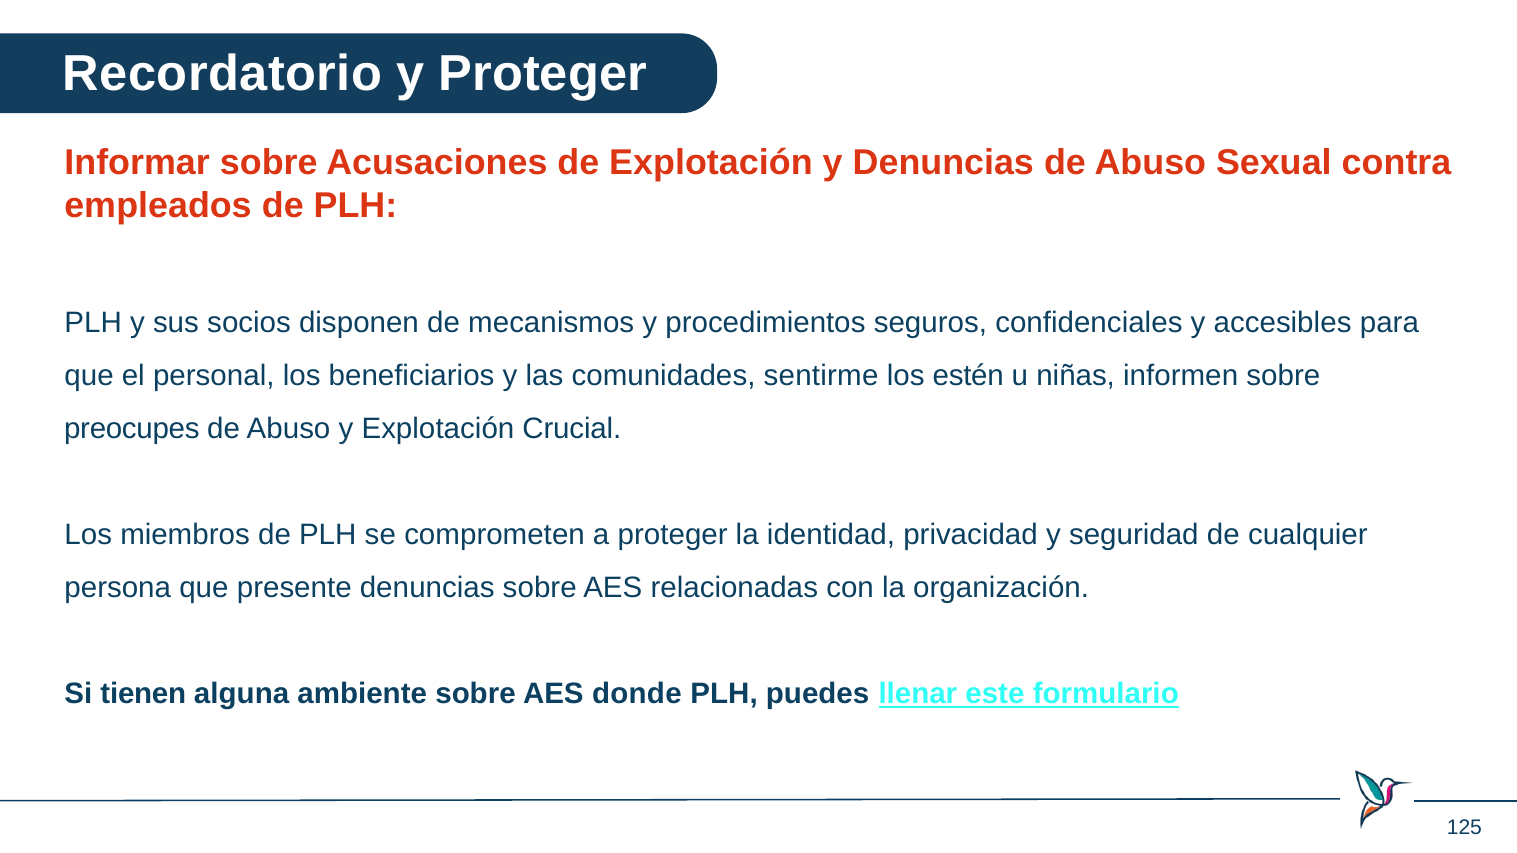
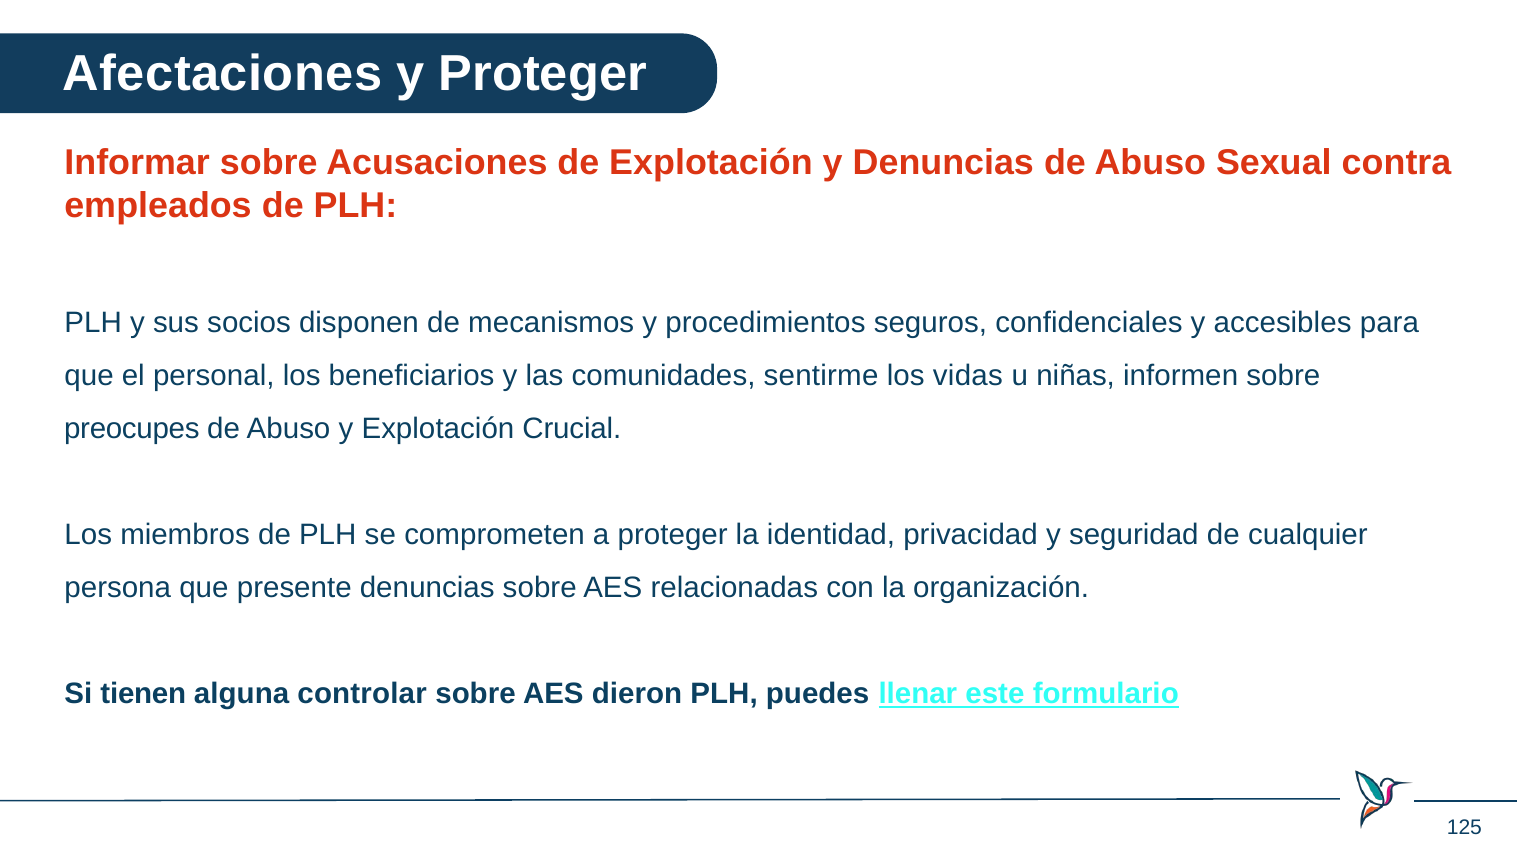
Recordatorio: Recordatorio -> Afectaciones
estén: estén -> vidas
ambiente: ambiente -> controlar
donde: donde -> dieron
